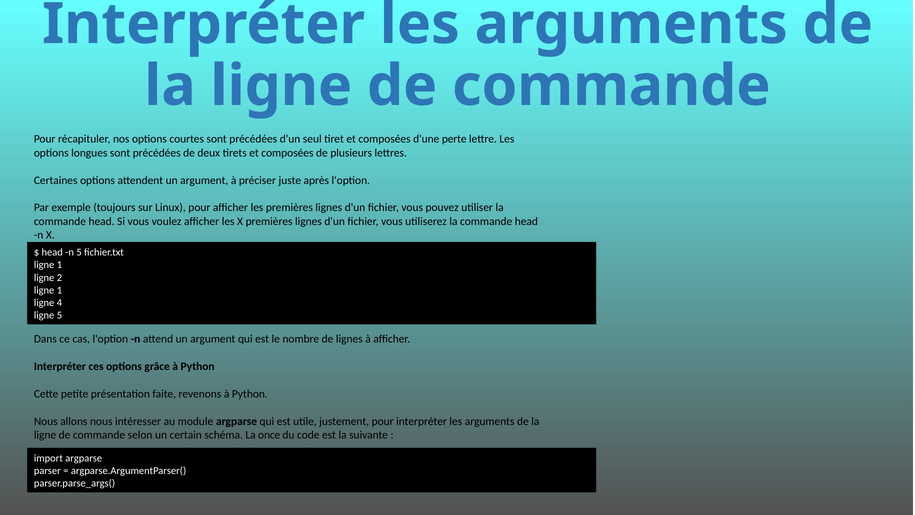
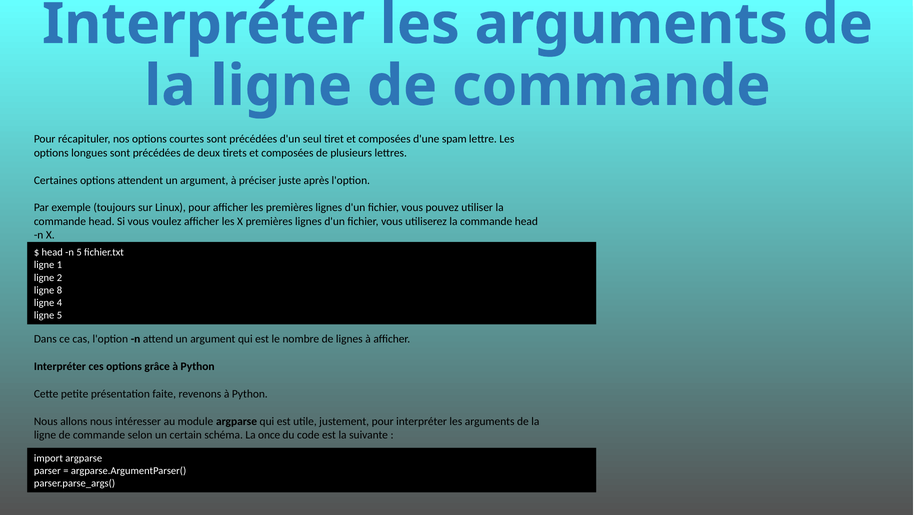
perte: perte -> spam
1 at (59, 290): 1 -> 8
